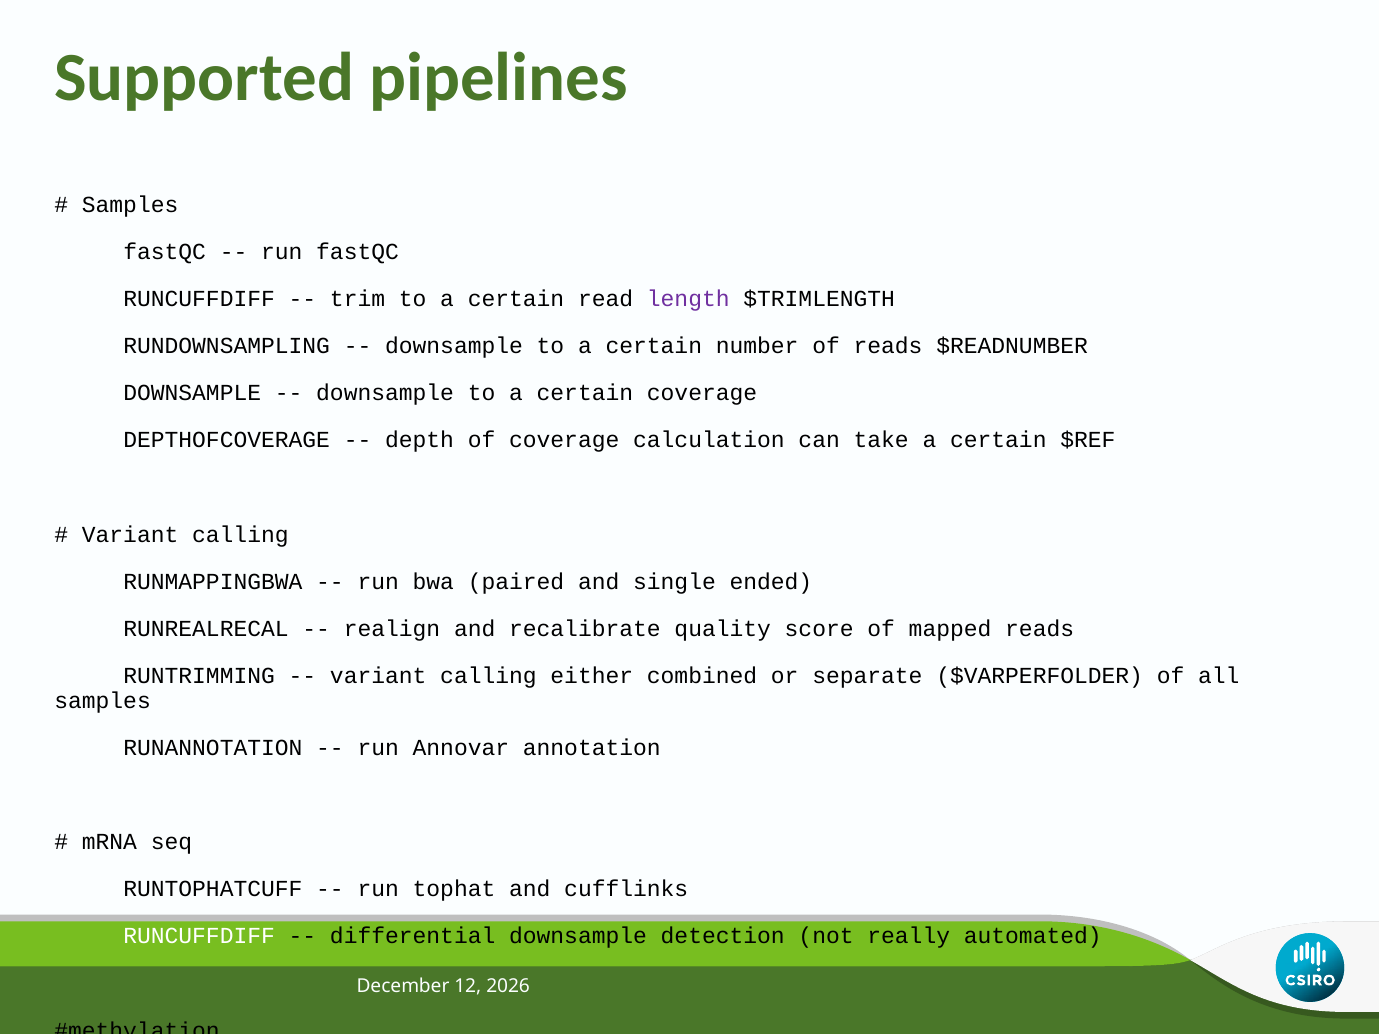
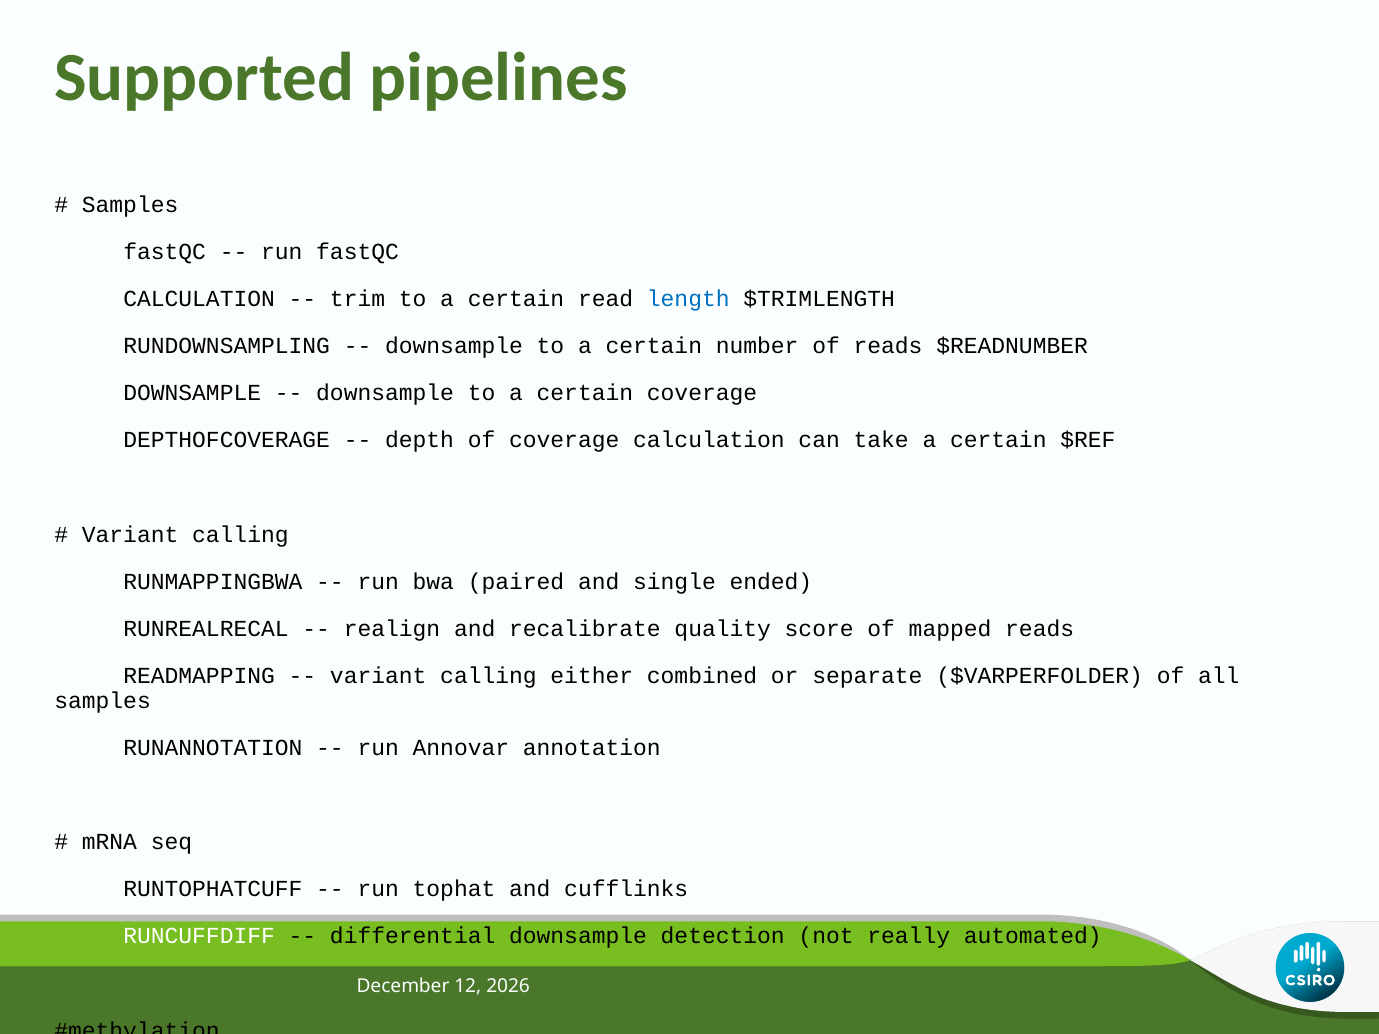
RUNCUFFDIFF at (199, 299): RUNCUFFDIFF -> CALCULATION
length colour: purple -> blue
RUNTRIMMING: RUNTRIMMING -> READMAPPING
